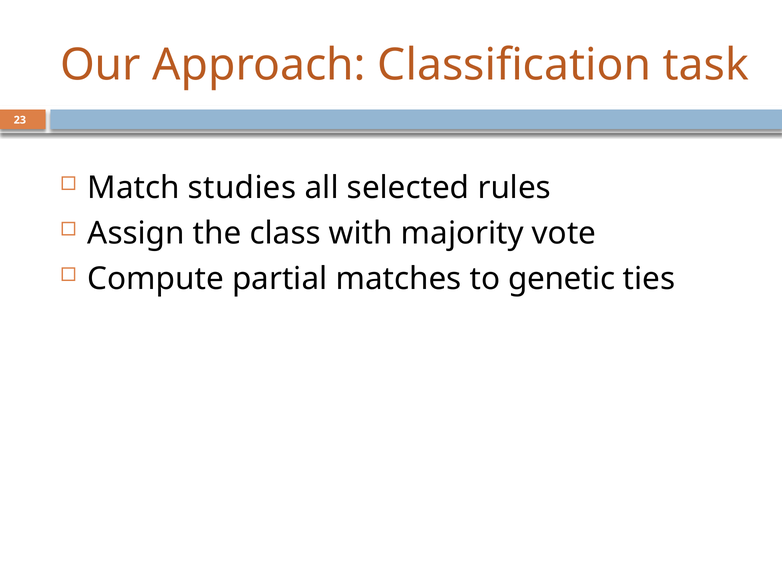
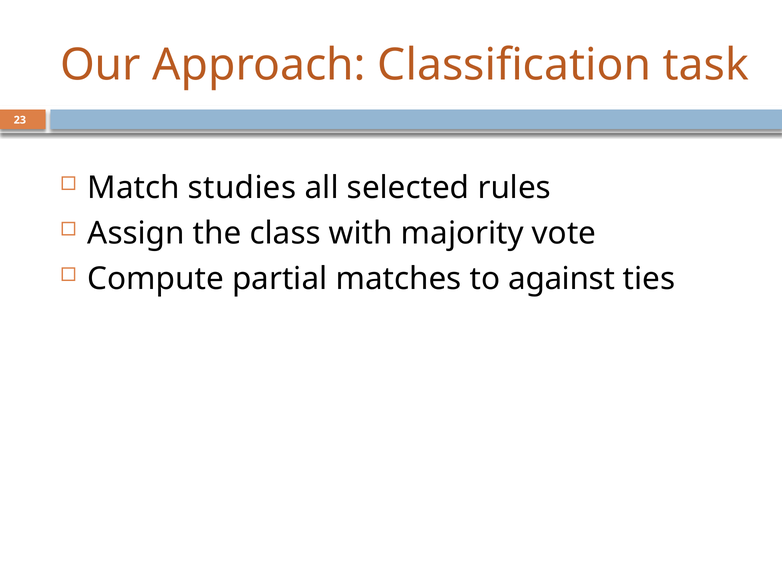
genetic: genetic -> against
